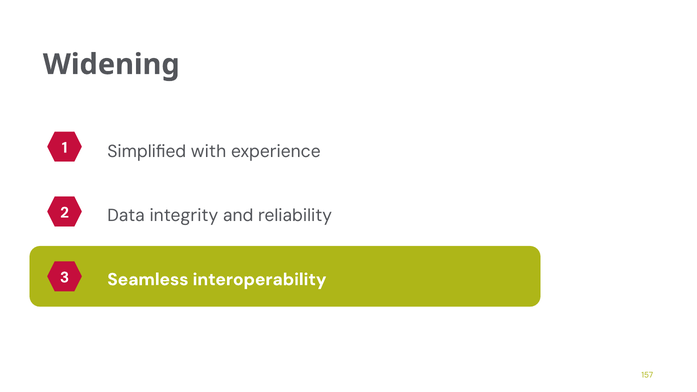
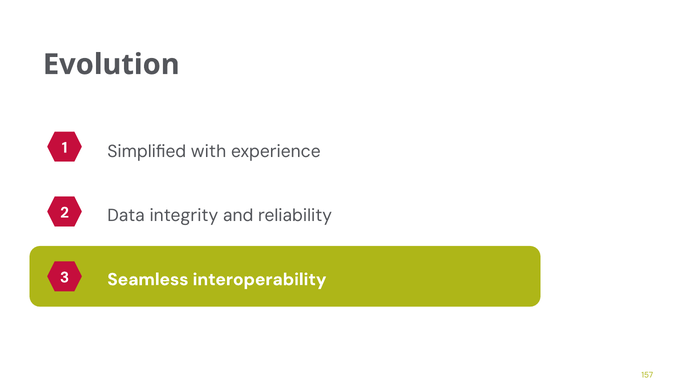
Widening: Widening -> Evolution
